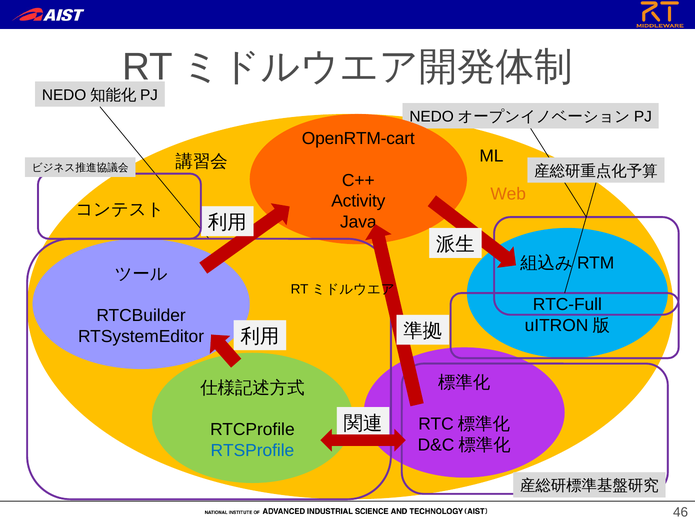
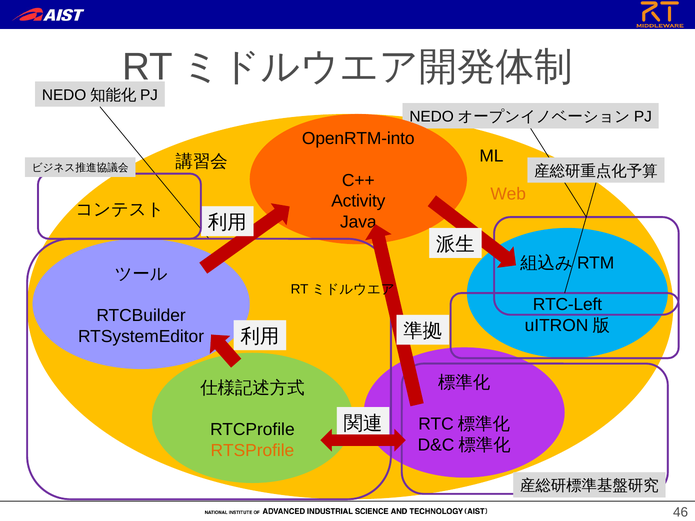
OpenRTM-cart: OpenRTM-cart -> OpenRTM-into
RTC-Full: RTC-Full -> RTC-Left
RTSProfile colour: blue -> orange
